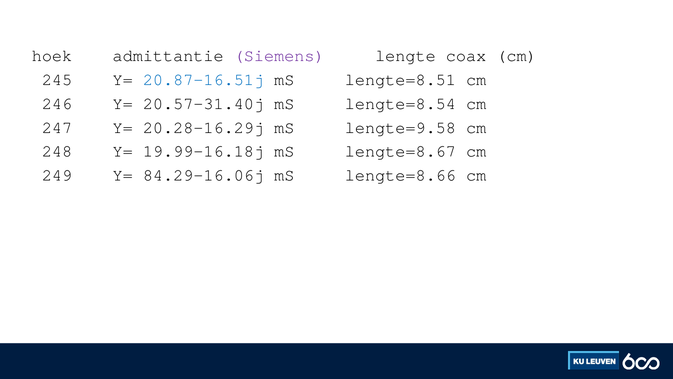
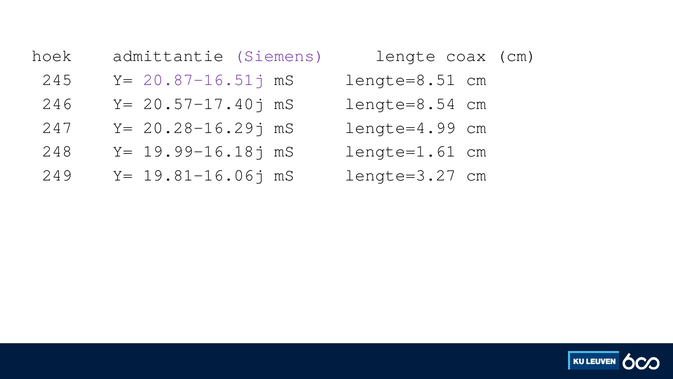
20.87-16.51j colour: blue -> purple
20.57-31.40j: 20.57-31.40j -> 20.57-17.40j
lengte=9.58: lengte=9.58 -> lengte=4.99
lengte=8.67: lengte=8.67 -> lengte=1.61
84.29-16.06j: 84.29-16.06j -> 19.81-16.06j
lengte=8.66: lengte=8.66 -> lengte=3.27
